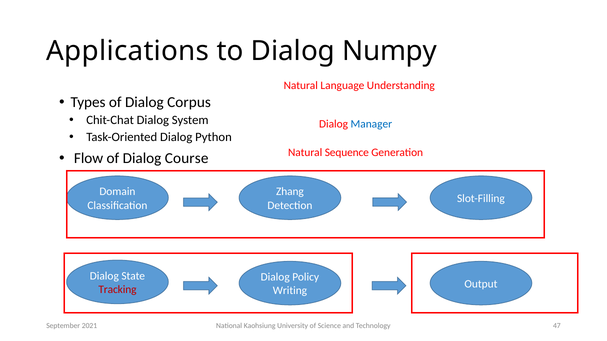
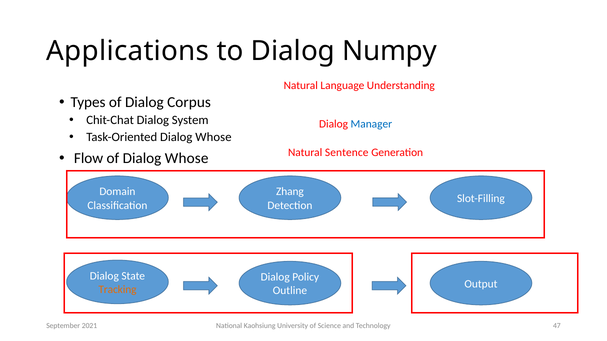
Task-Oriented Dialog Python: Python -> Whose
Sequence: Sequence -> Sentence
of Dialog Course: Course -> Whose
Tracking colour: red -> orange
Writing: Writing -> Outline
